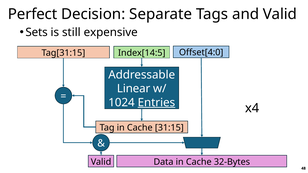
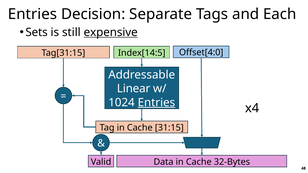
Perfect at (33, 14): Perfect -> Entries
and Valid: Valid -> Each
expensive underline: none -> present
